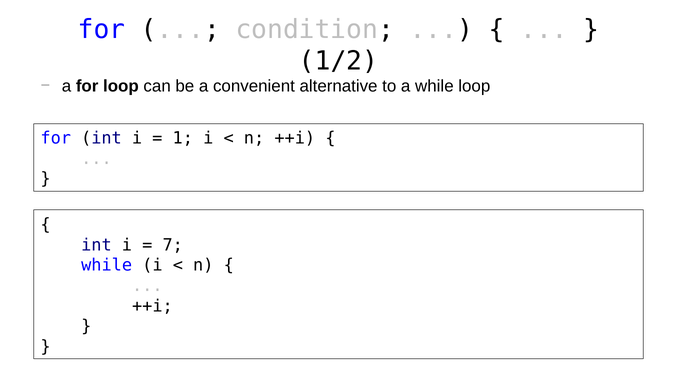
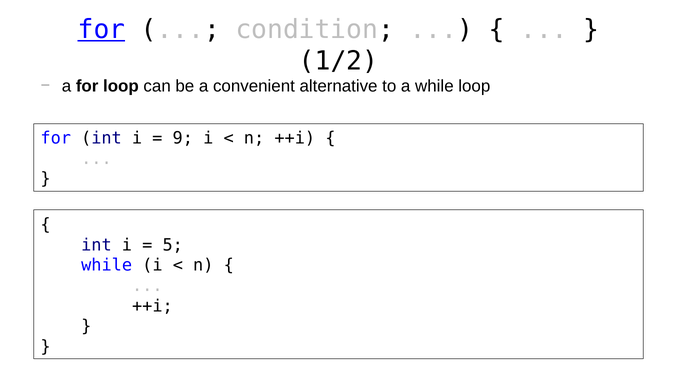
for at (101, 30) underline: none -> present
1: 1 -> 9
7: 7 -> 5
